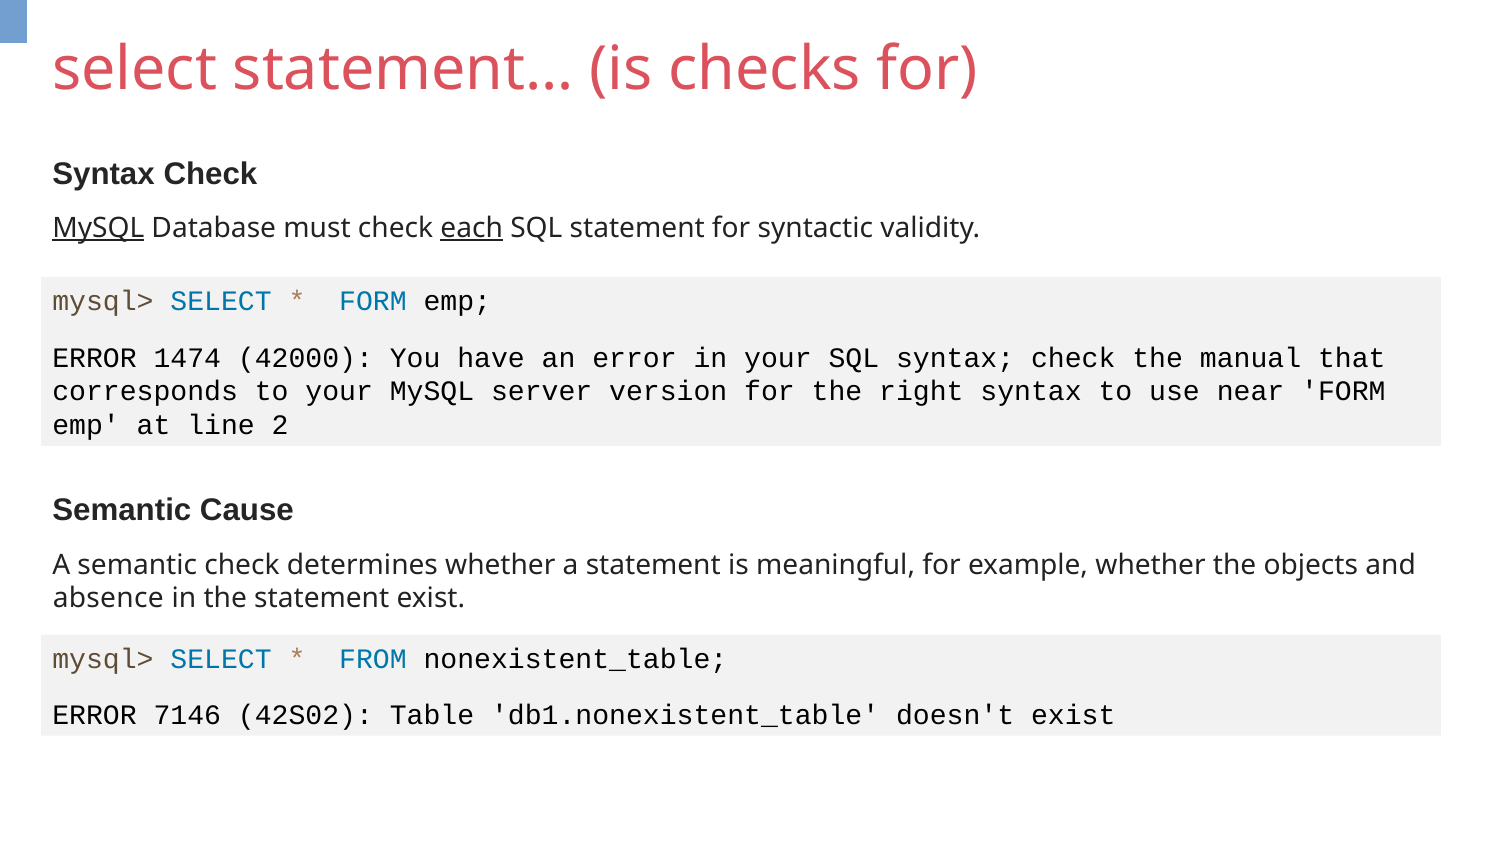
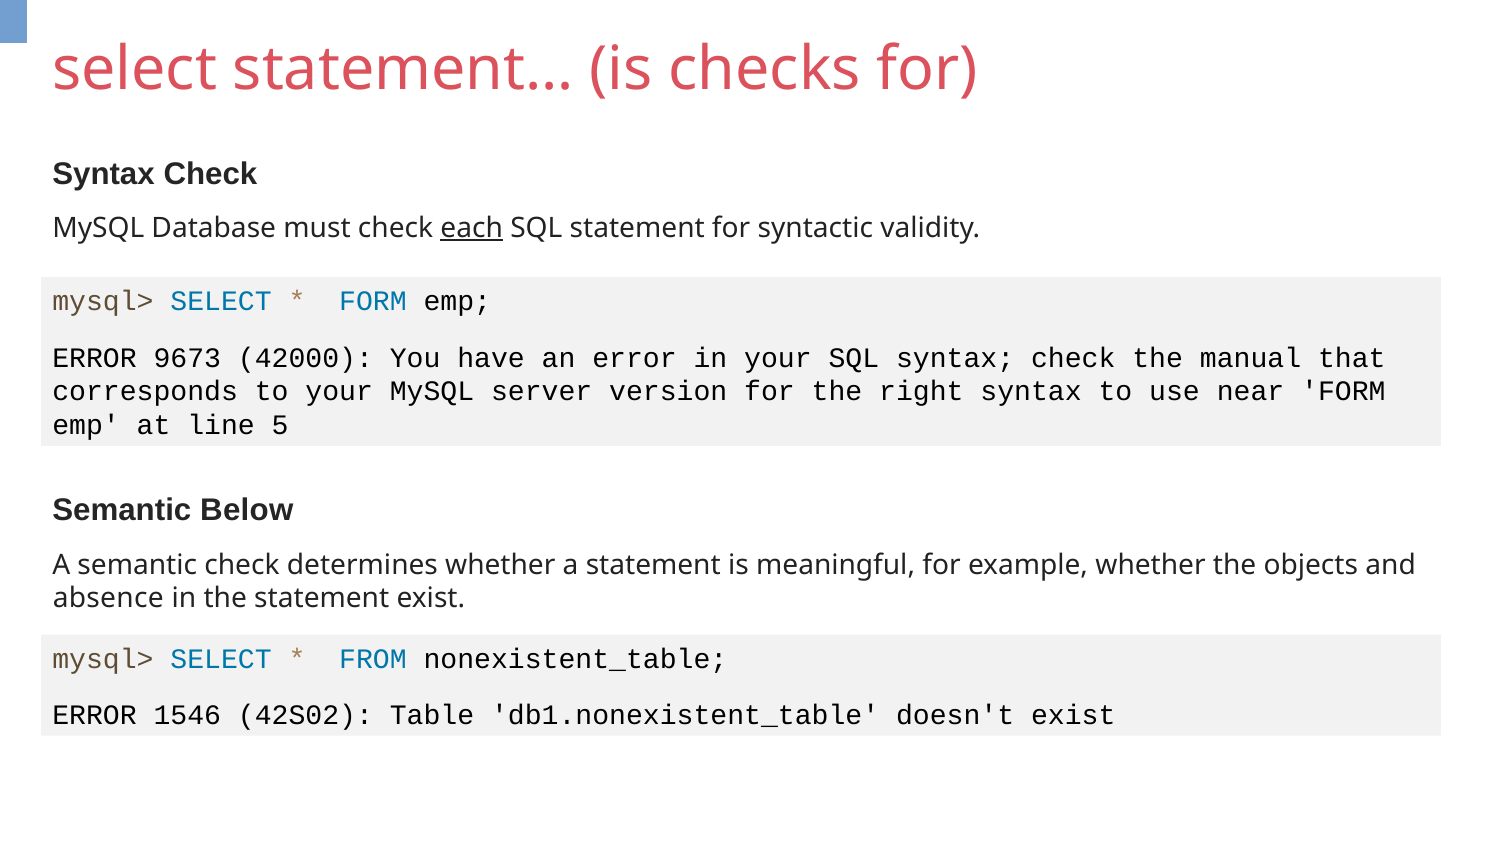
MySQL at (98, 228) underline: present -> none
1474: 1474 -> 9673
2: 2 -> 5
Cause: Cause -> Below
7146: 7146 -> 1546
